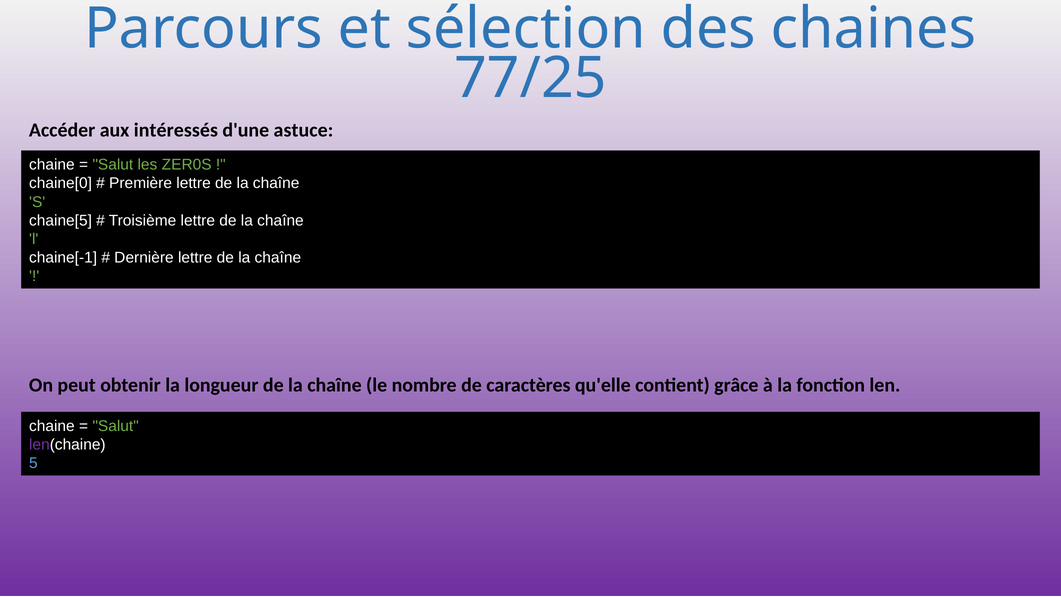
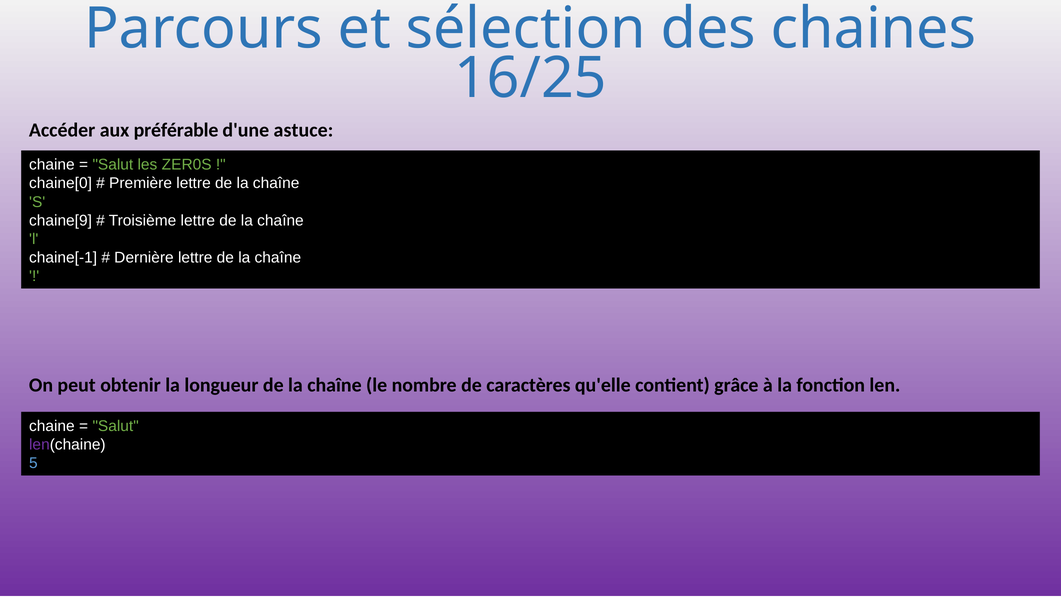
77/25: 77/25 -> 16/25
intéressés: intéressés -> préférable
chaine[5: chaine[5 -> chaine[9
